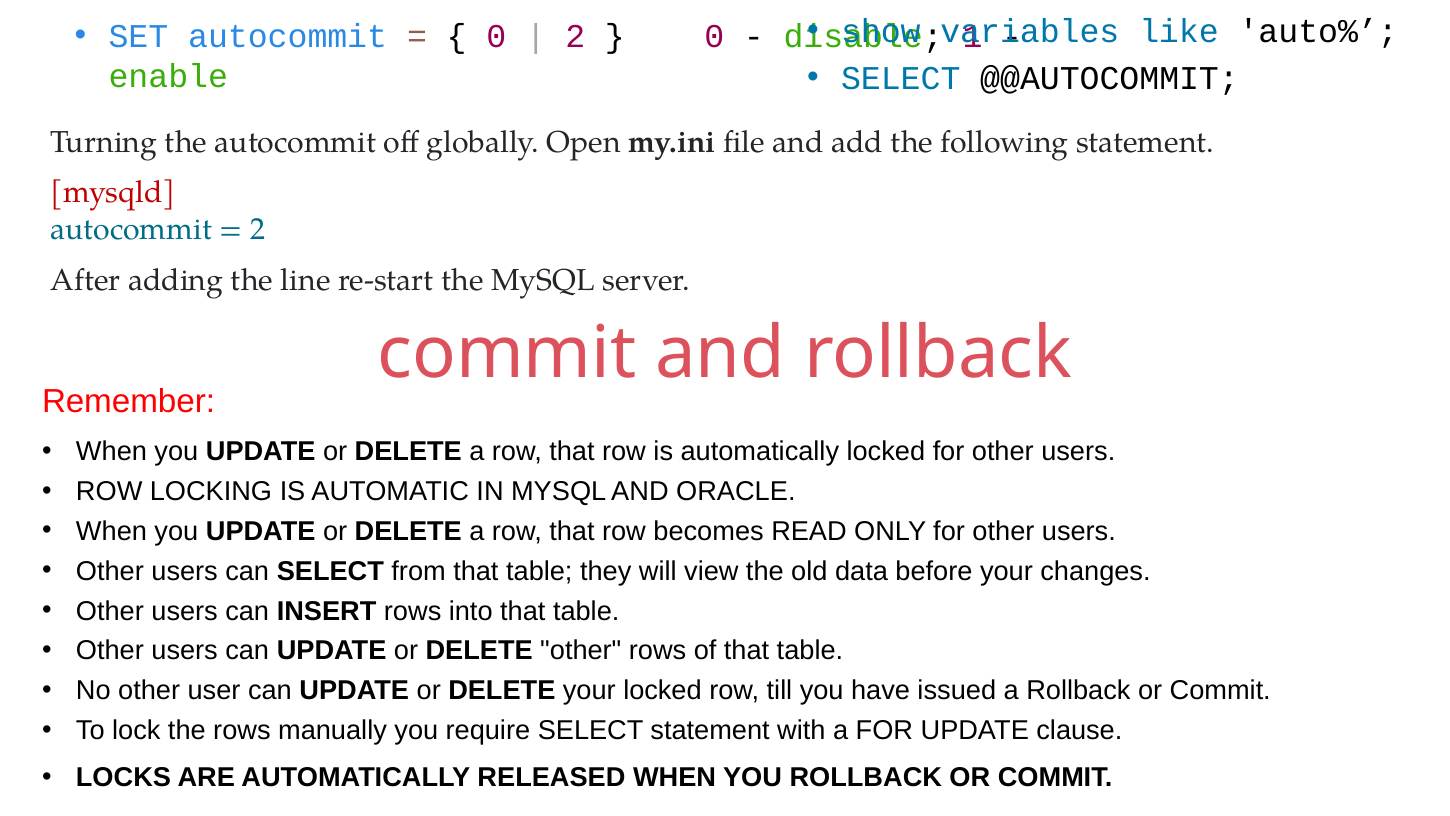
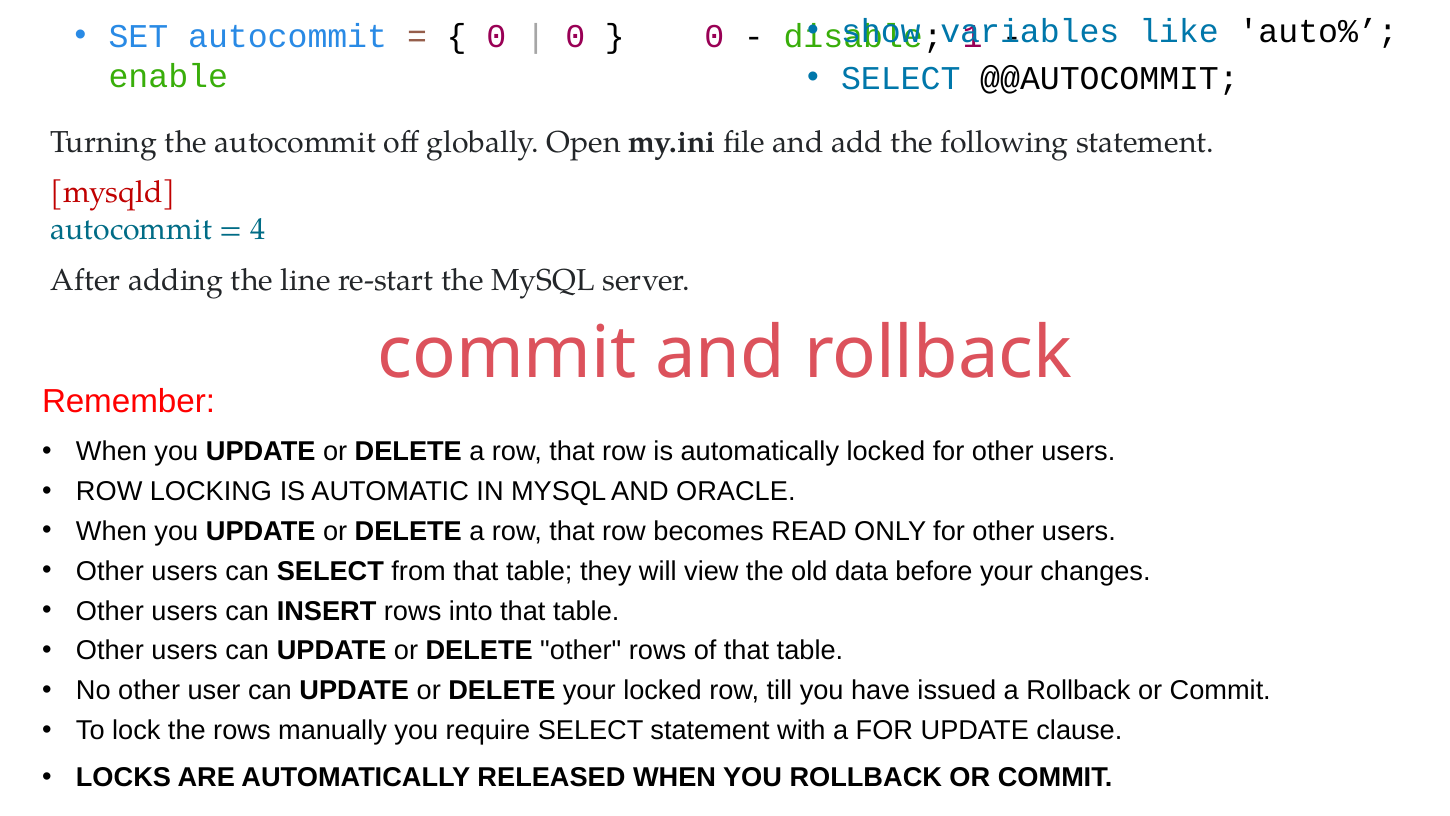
2 at (575, 37): 2 -> 0
2 at (258, 229): 2 -> 4
